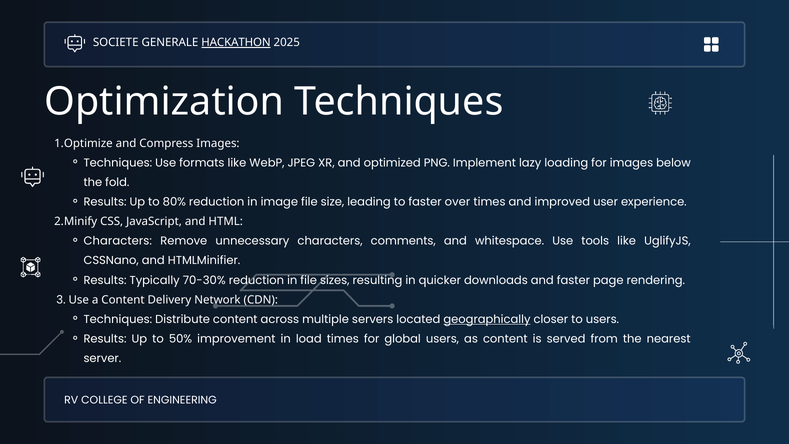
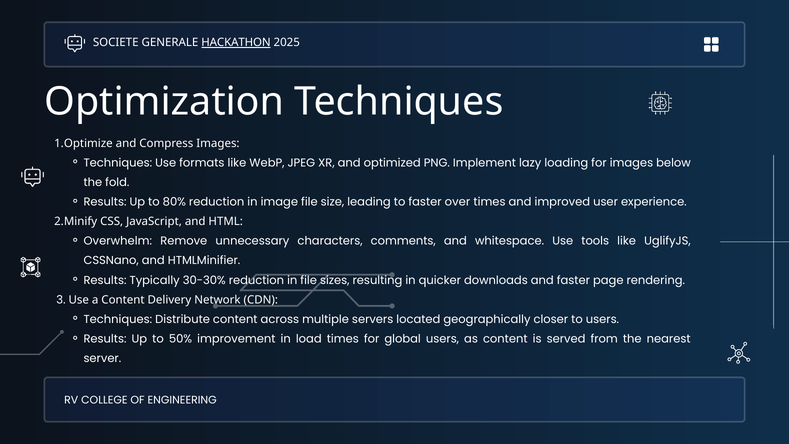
Characters at (118, 241): Characters -> Overwhelm
70-30%: 70-30% -> 30-30%
geographically underline: present -> none
